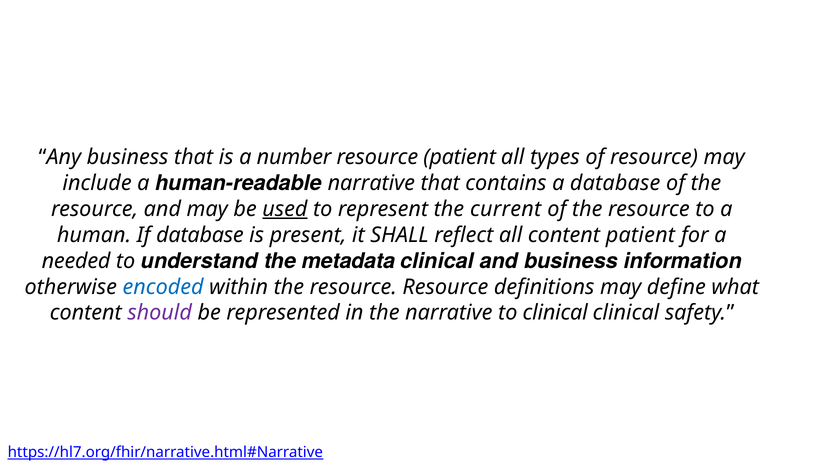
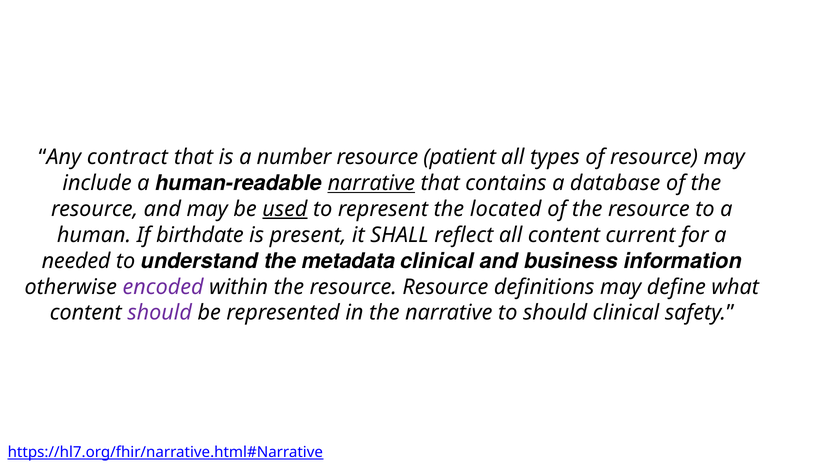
Any business: business -> contract
narrative at (371, 183) underline: none -> present
current: current -> located
If database: database -> birthdate
content patient: patient -> current
encoded colour: blue -> purple
to clinical: clinical -> should
